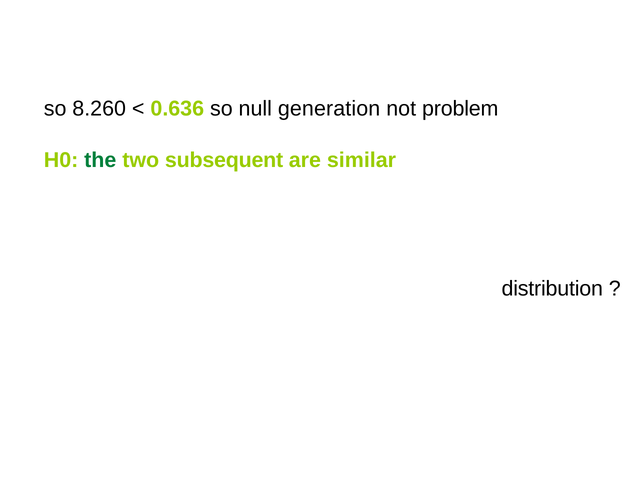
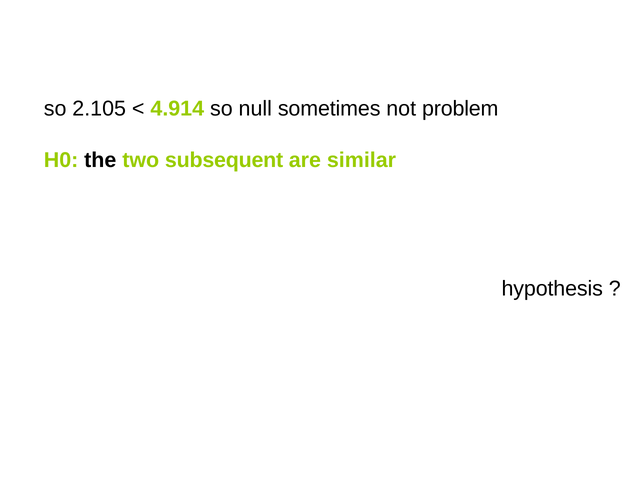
8.260: 8.260 -> 2.105
0.636: 0.636 -> 4.914
generation: generation -> sometimes
the colour: green -> black
distribution: distribution -> hypothesis
